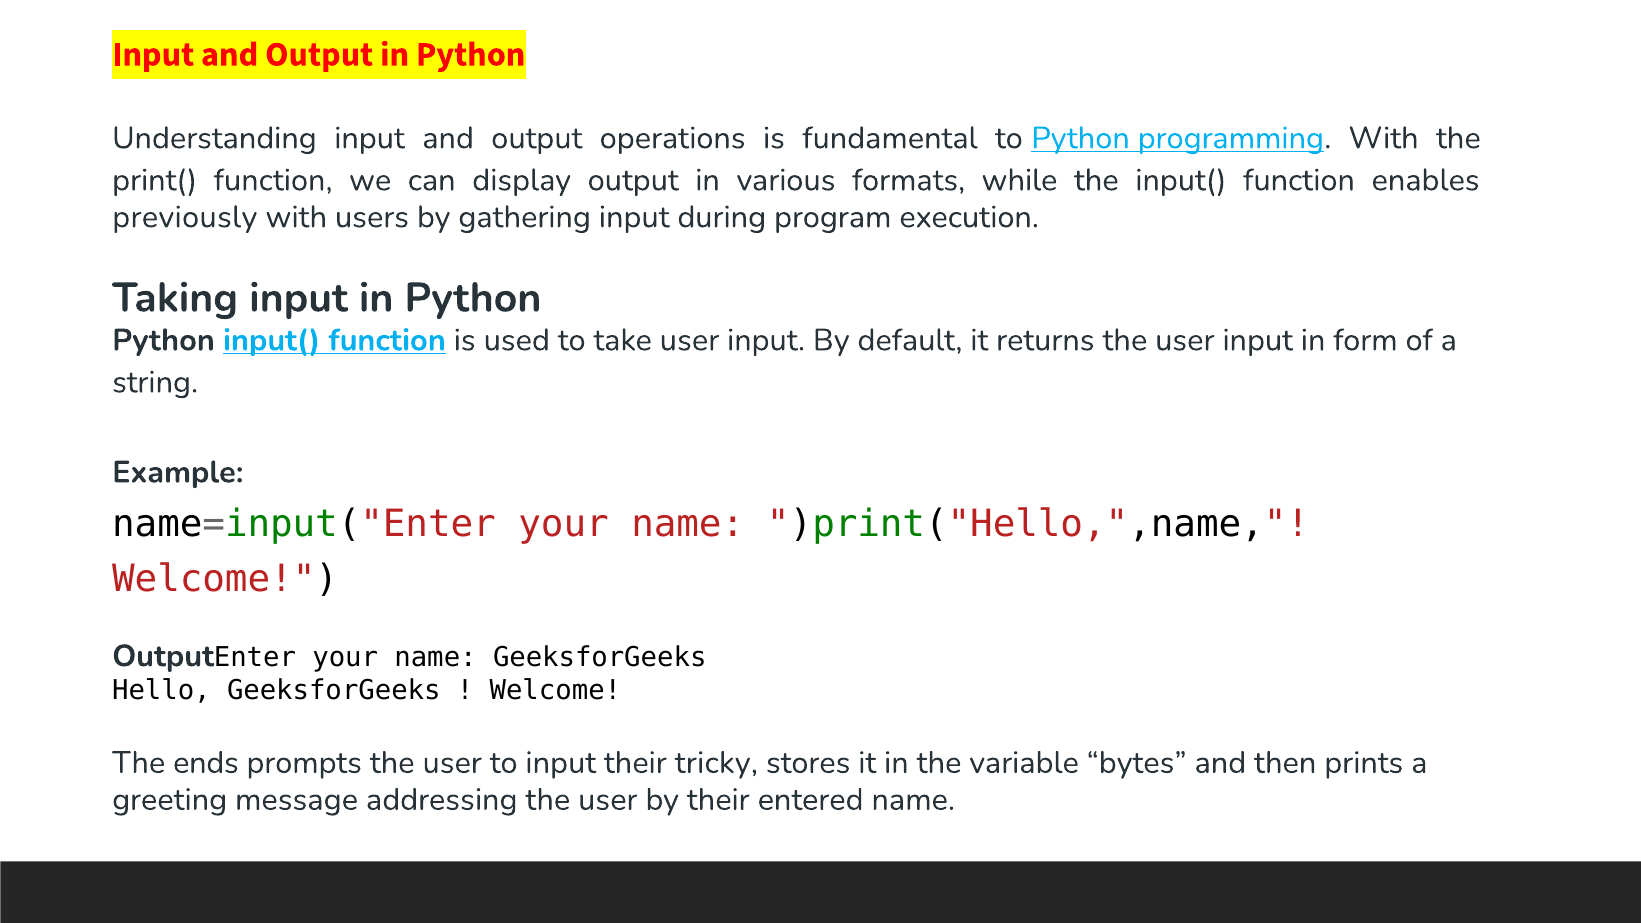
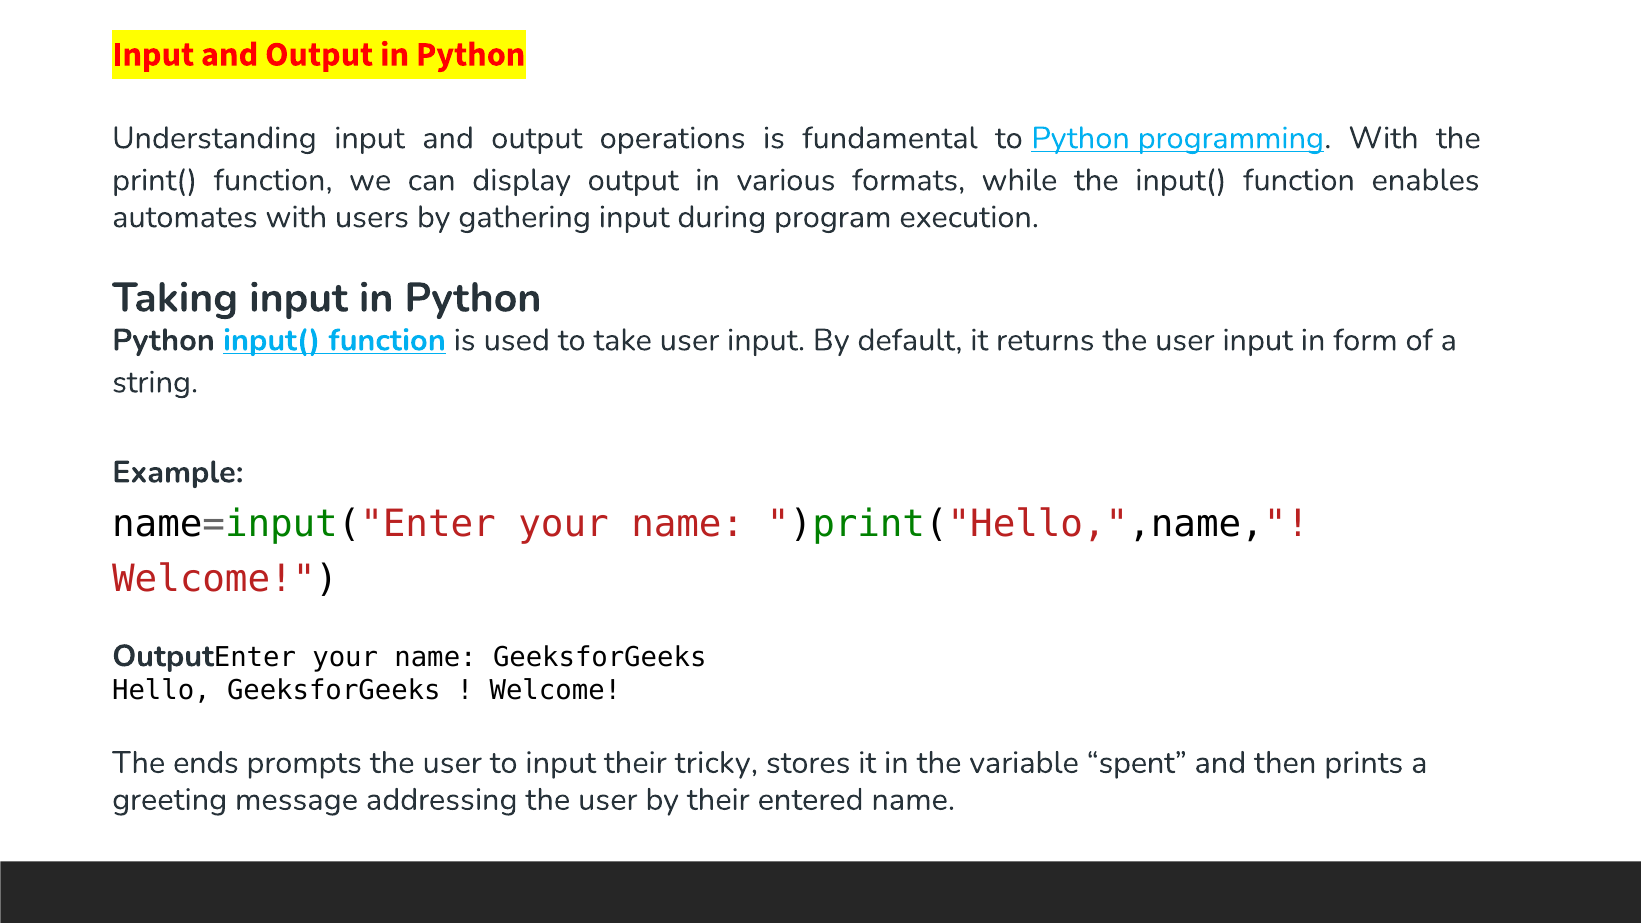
previously: previously -> automates
bytes: bytes -> spent
